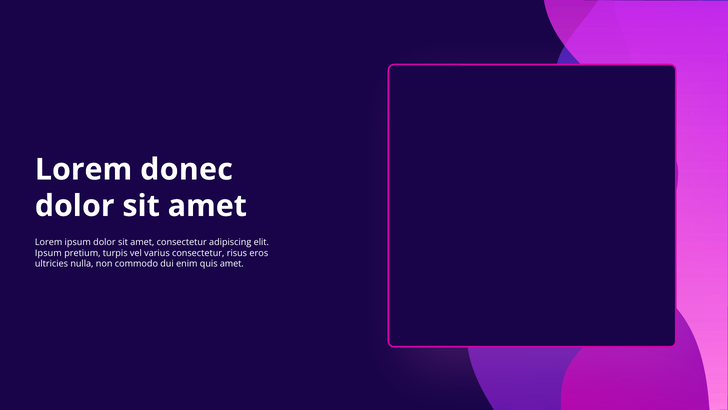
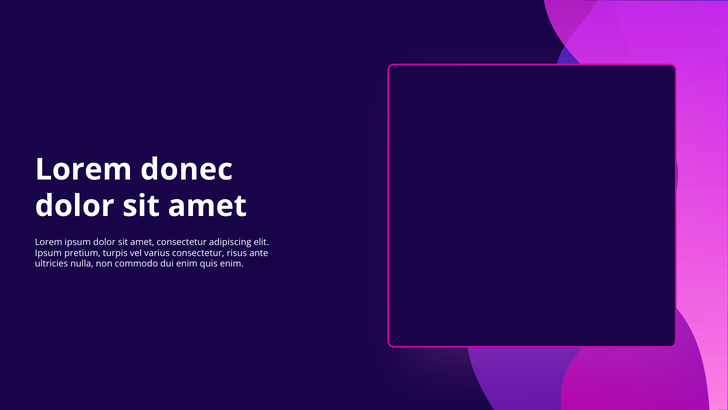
eros: eros -> ante
quis amet: amet -> enim
